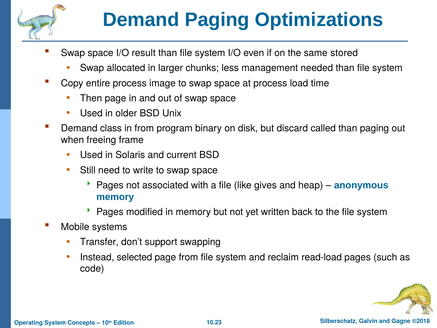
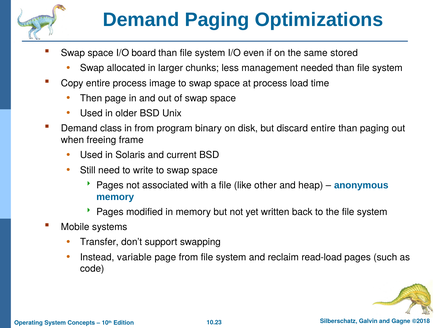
result: result -> board
discard called: called -> entire
gives: gives -> other
selected: selected -> variable
